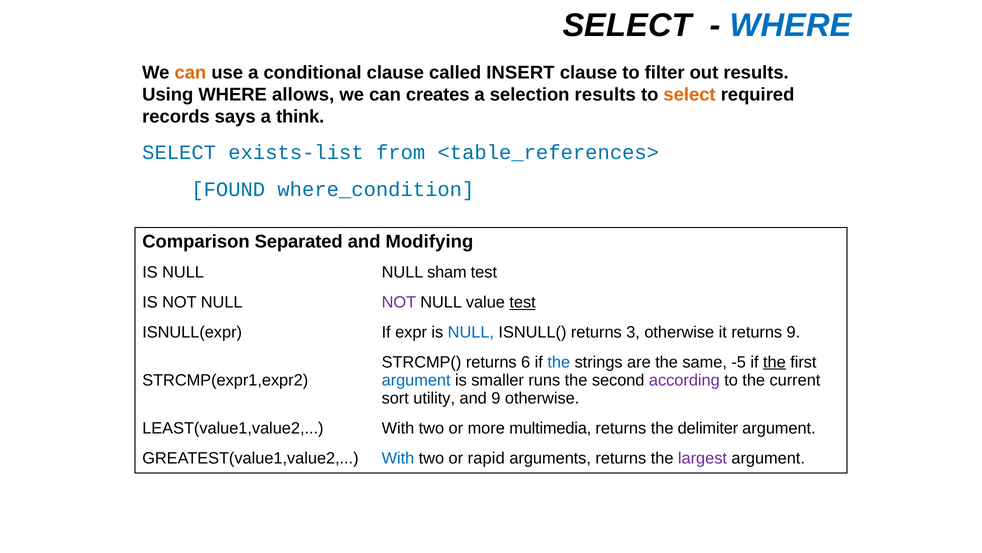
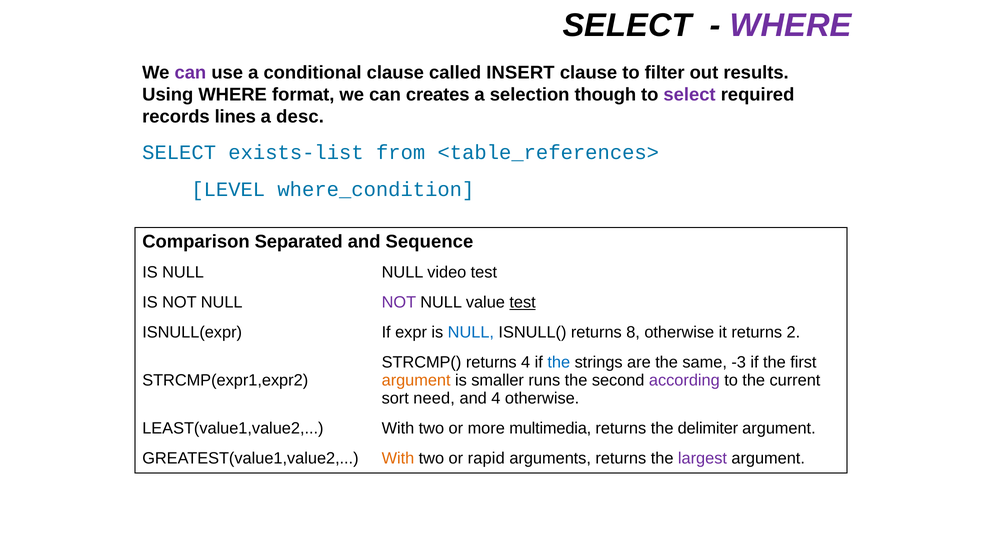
WHERE at (791, 26) colour: blue -> purple
can at (190, 73) colour: orange -> purple
allows: allows -> format
selection results: results -> though
select at (690, 95) colour: orange -> purple
says: says -> lines
think: think -> desc
FOUND: FOUND -> LEVEL
Modifying: Modifying -> Sequence
sham: sham -> video
3: 3 -> 8
returns 9: 9 -> 2
returns 6: 6 -> 4
-5: -5 -> -3
the at (774, 362) underline: present -> none
argument at (416, 380) colour: blue -> orange
utility: utility -> need
and 9: 9 -> 4
With at (398, 458) colour: blue -> orange
